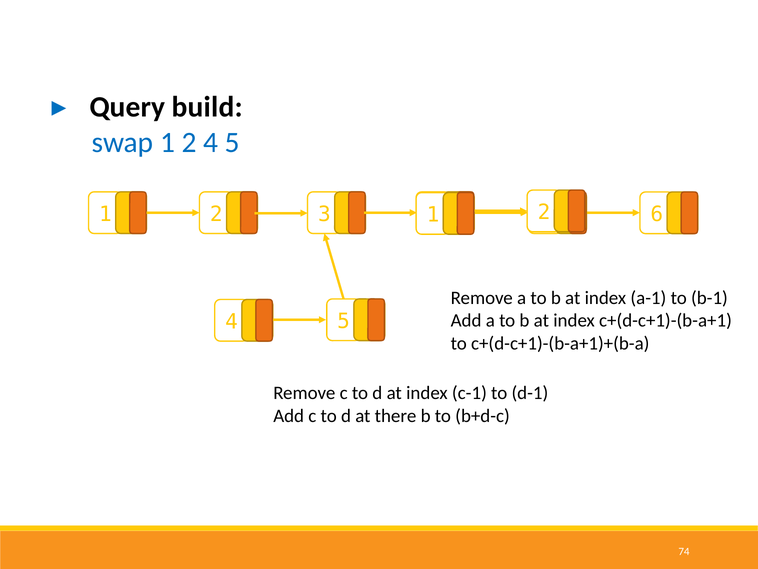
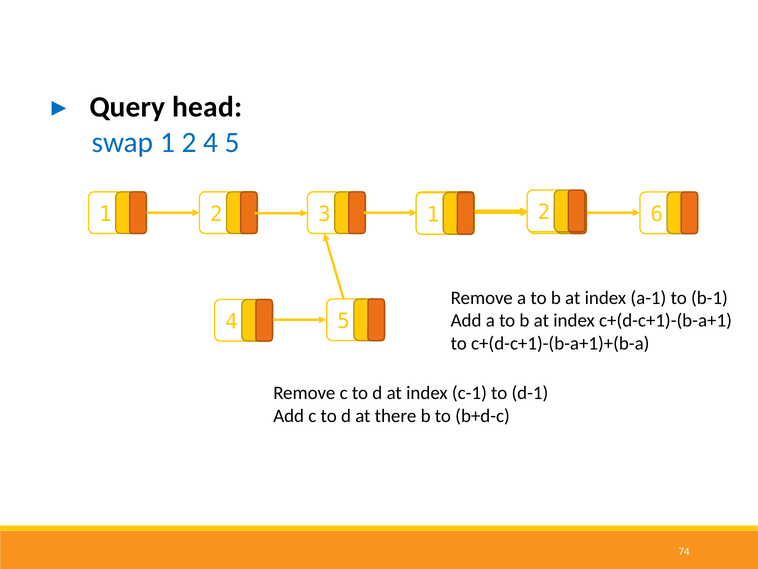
build: build -> head
